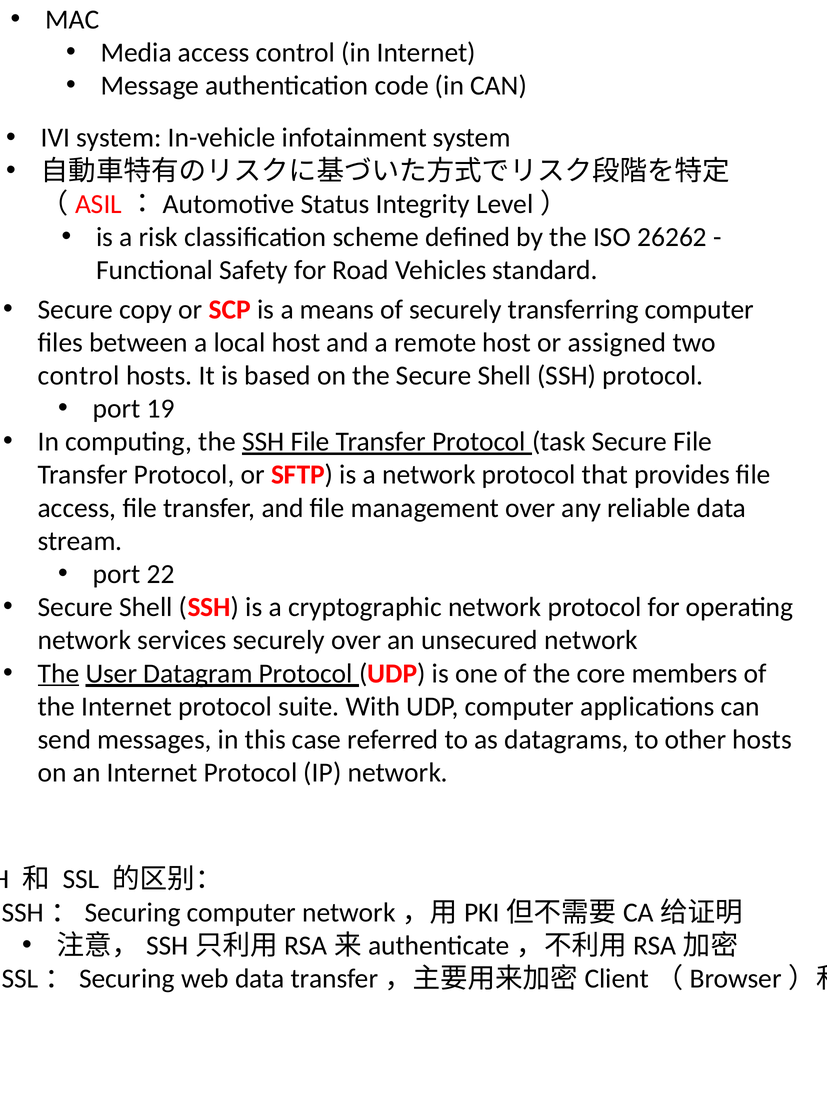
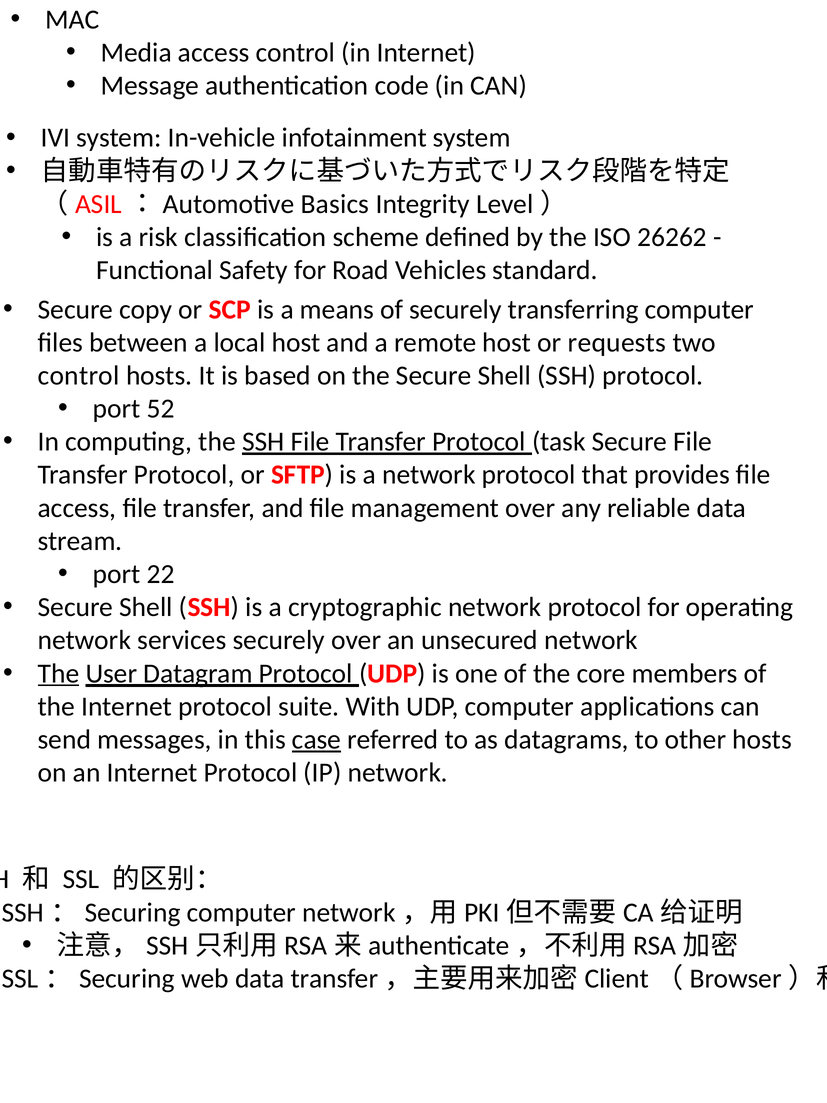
Status: Status -> Basics
assigned: assigned -> requests
19: 19 -> 52
case underline: none -> present
